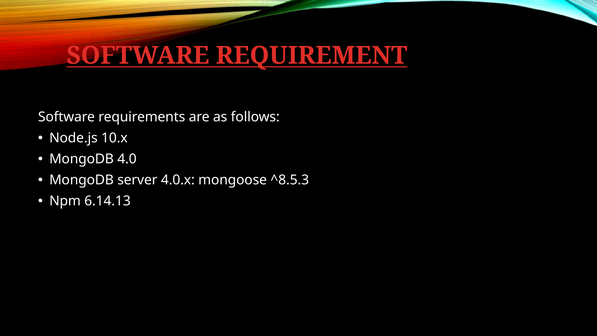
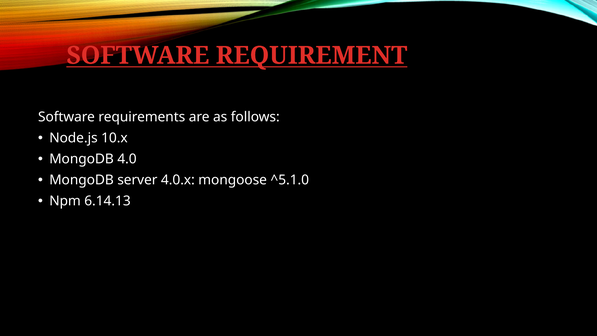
^8.5.3: ^8.5.3 -> ^5.1.0
